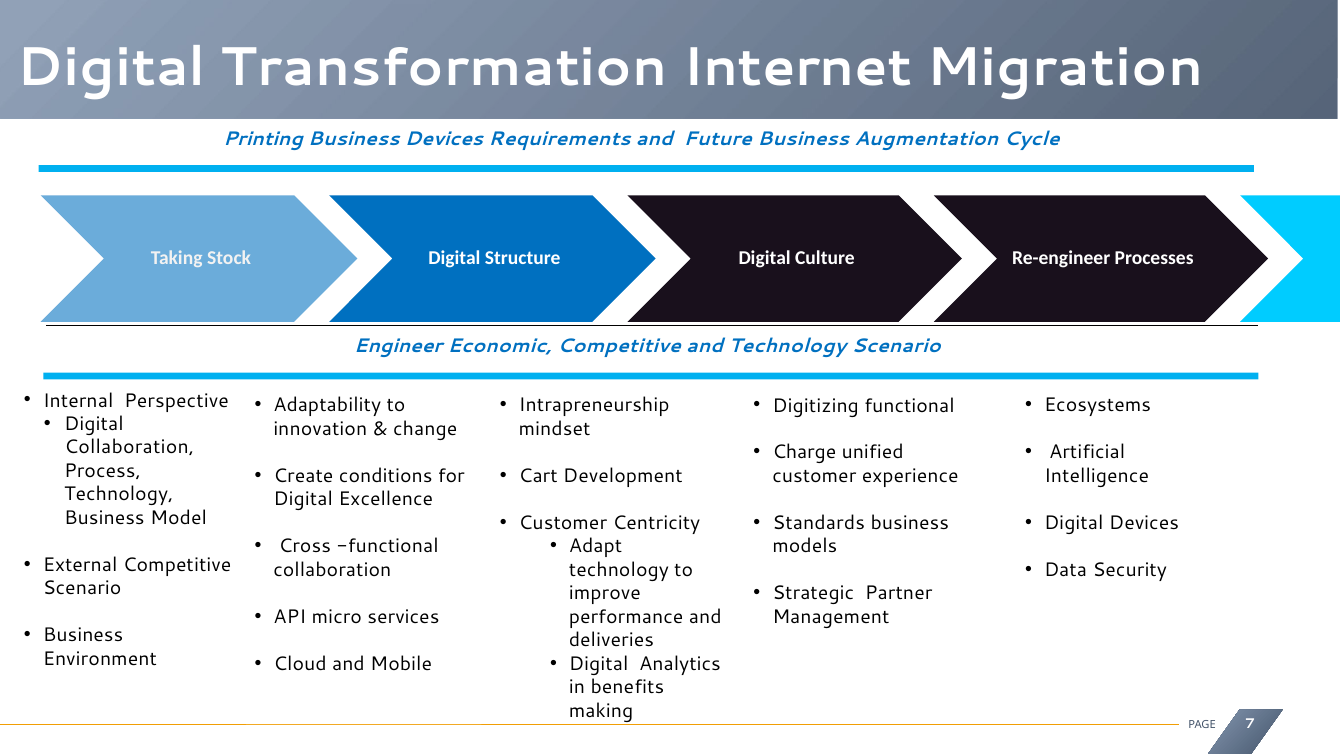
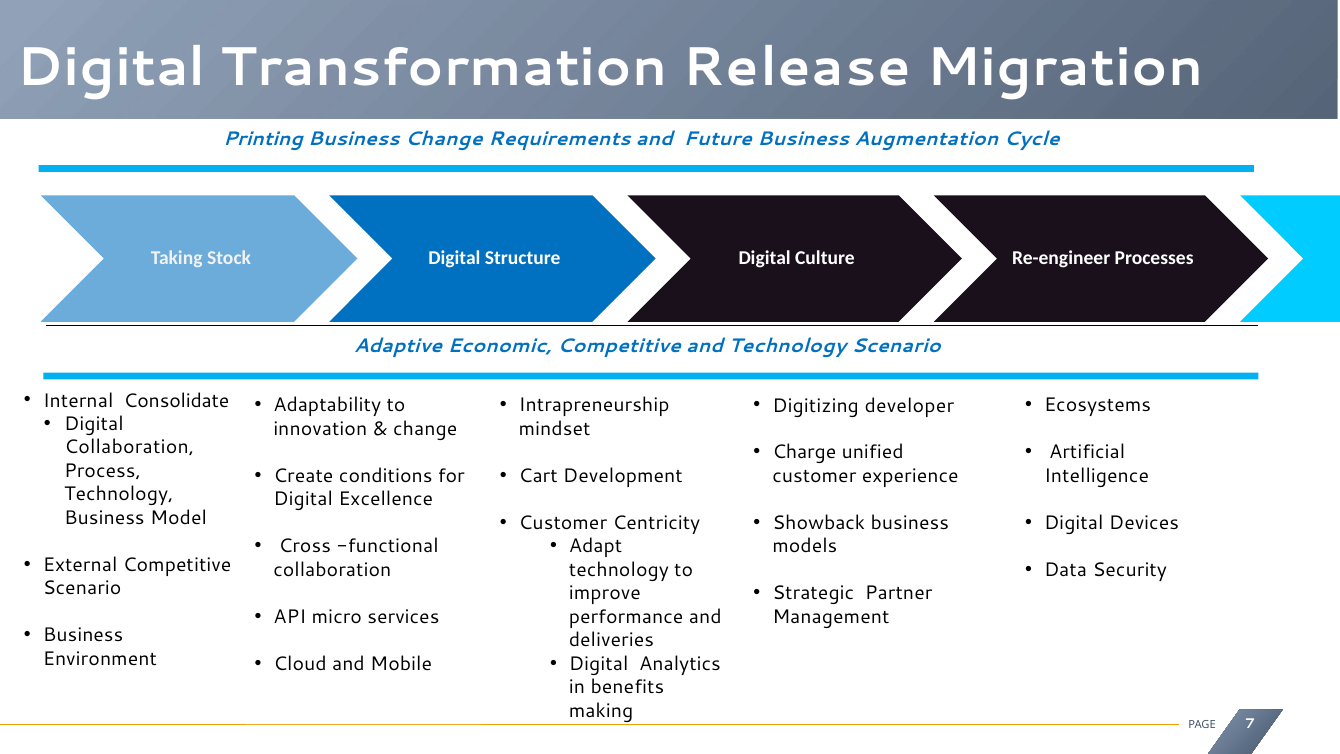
Internet: Internet -> Release
Business Devices: Devices -> Change
Engineer: Engineer -> Adaptive
Perspective: Perspective -> Consolidate
Digitizing functional: functional -> developer
Standards: Standards -> Showback
